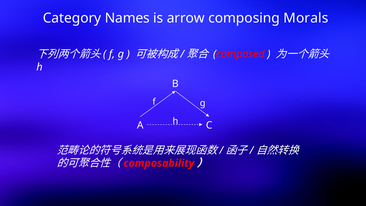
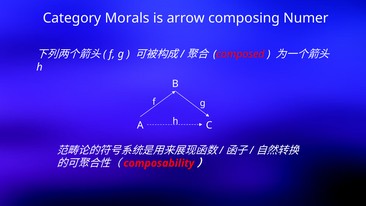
Names: Names -> Morals
Morals: Morals -> Numer
